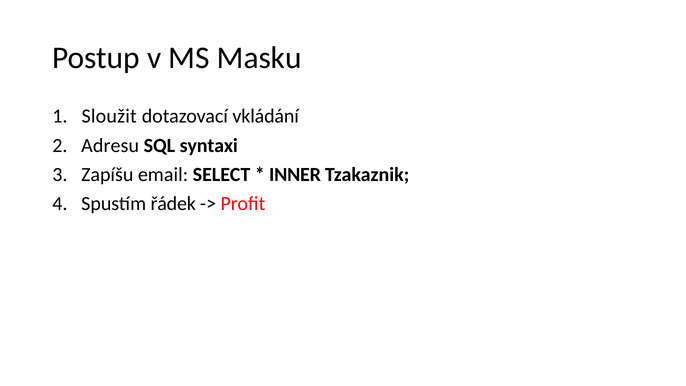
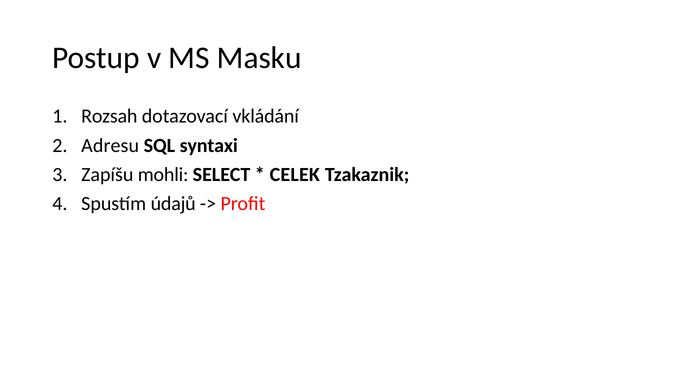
Sloužit: Sloužit -> Rozsah
email: email -> mohli
INNER: INNER -> CELEK
řádek: řádek -> údajů
